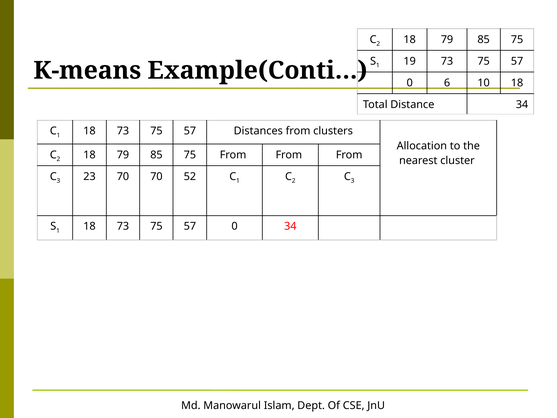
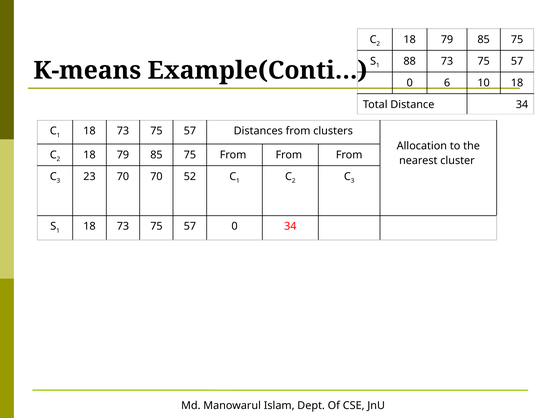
19: 19 -> 88
